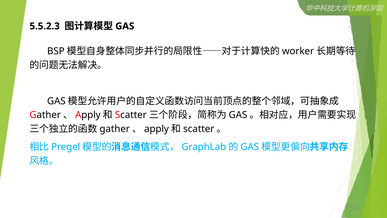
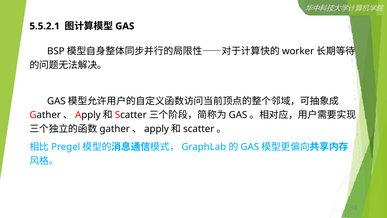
5.5.2.3: 5.5.2.3 -> 5.5.2.1
